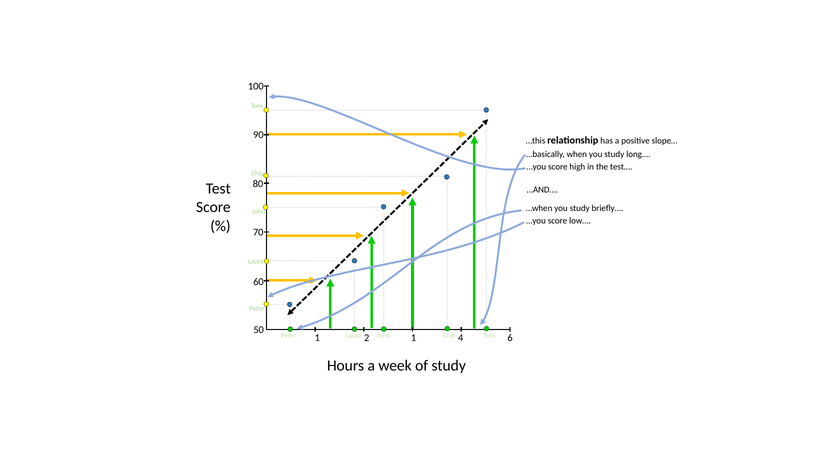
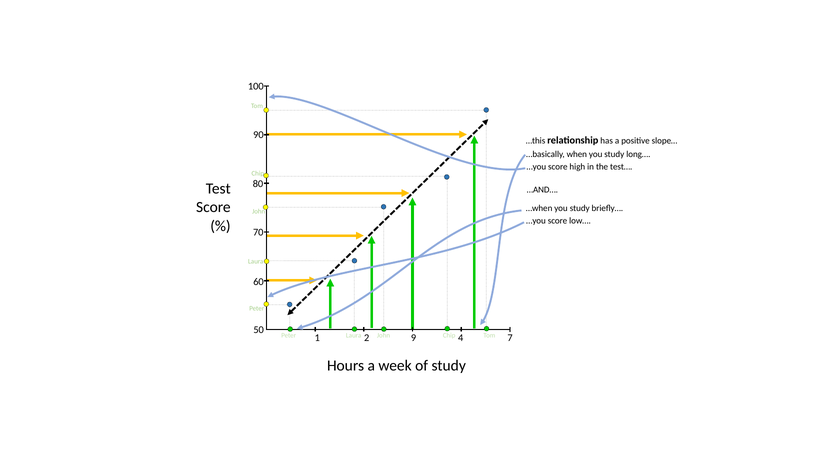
2 1: 1 -> 9
6: 6 -> 7
